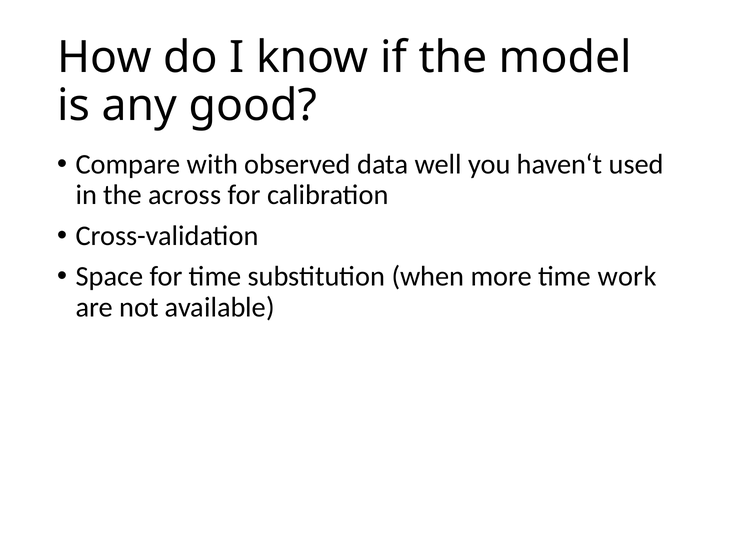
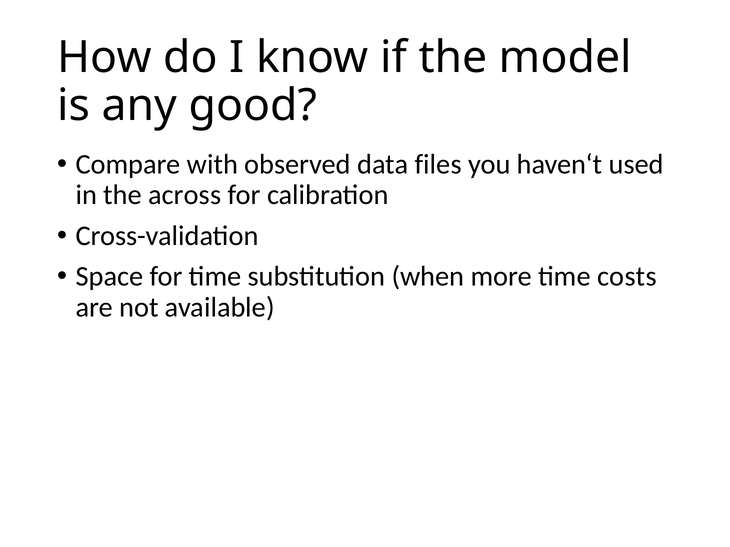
well: well -> files
work: work -> costs
